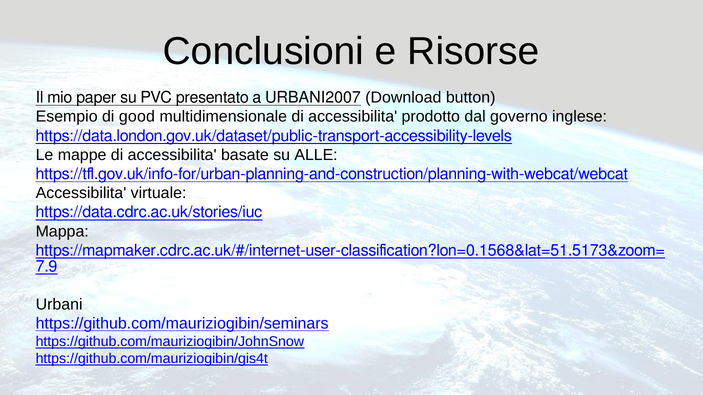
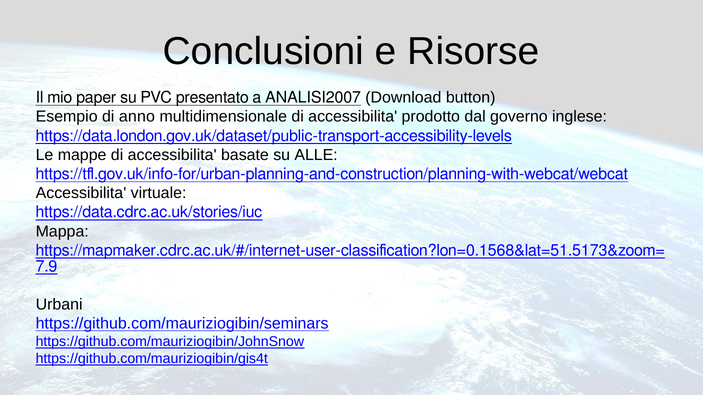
URBANI2007: URBANI2007 -> ANALISI2007
good: good -> anno
